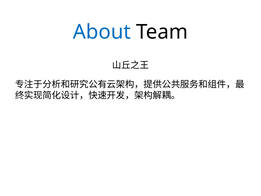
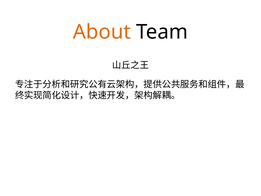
About colour: blue -> orange
